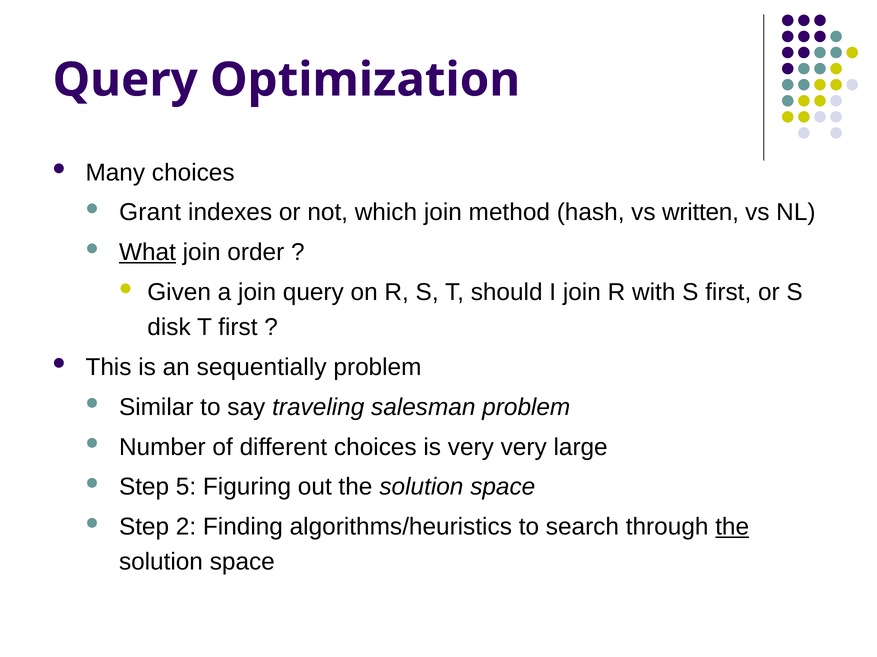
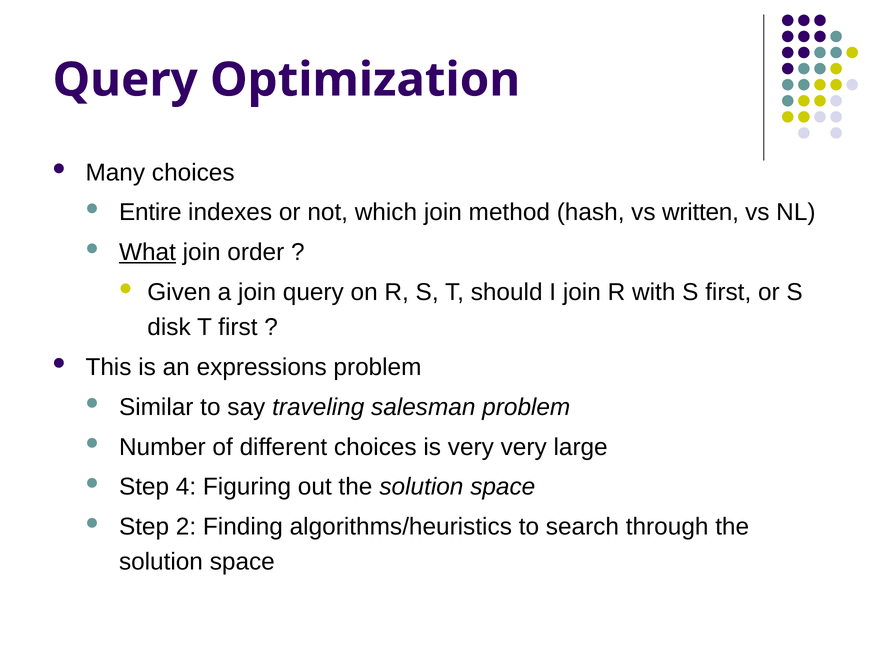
Grant: Grant -> Entire
sequentially: sequentially -> expressions
5: 5 -> 4
the at (732, 527) underline: present -> none
